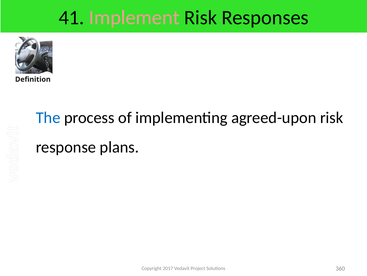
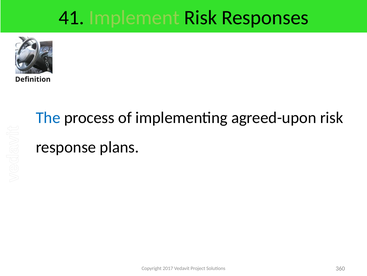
Implement colour: pink -> light green
